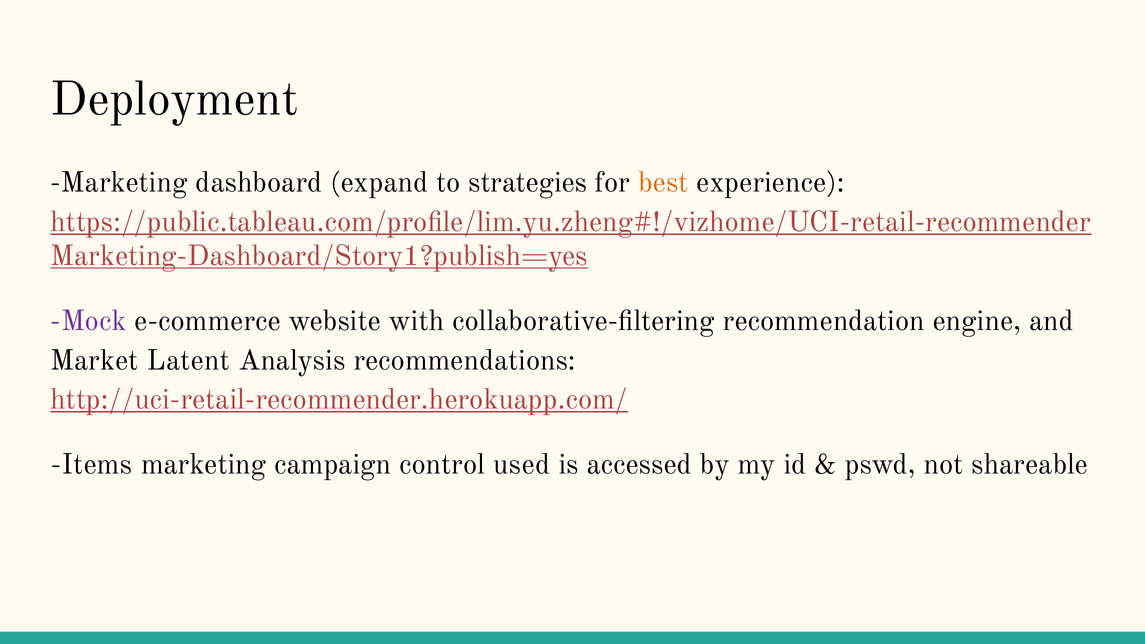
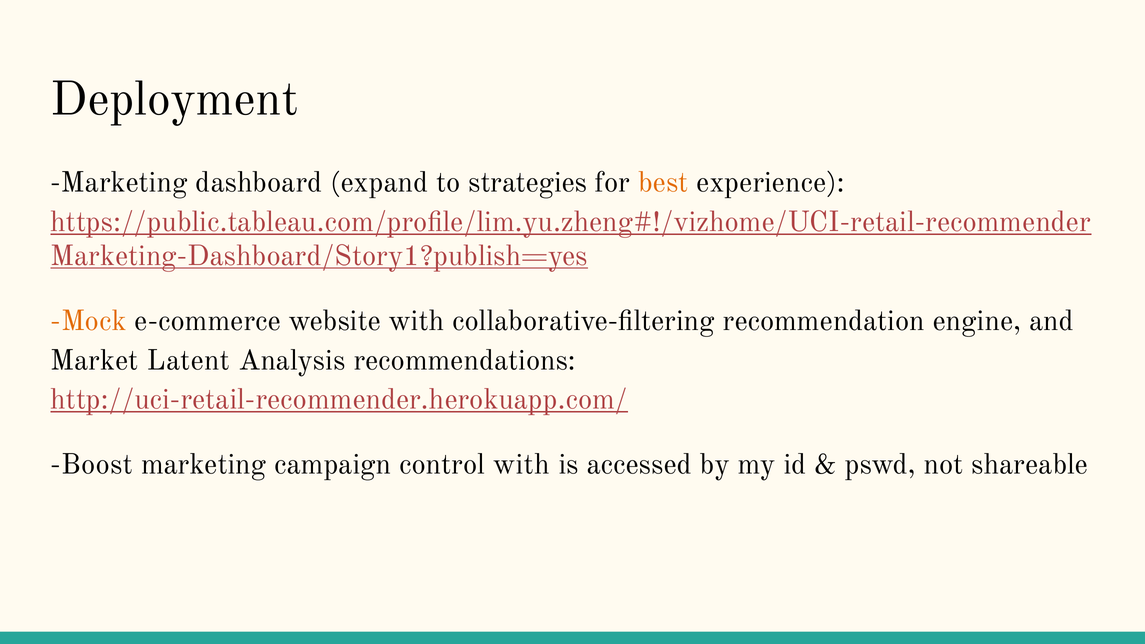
Mock colour: purple -> orange
Items: Items -> Boost
control used: used -> with
